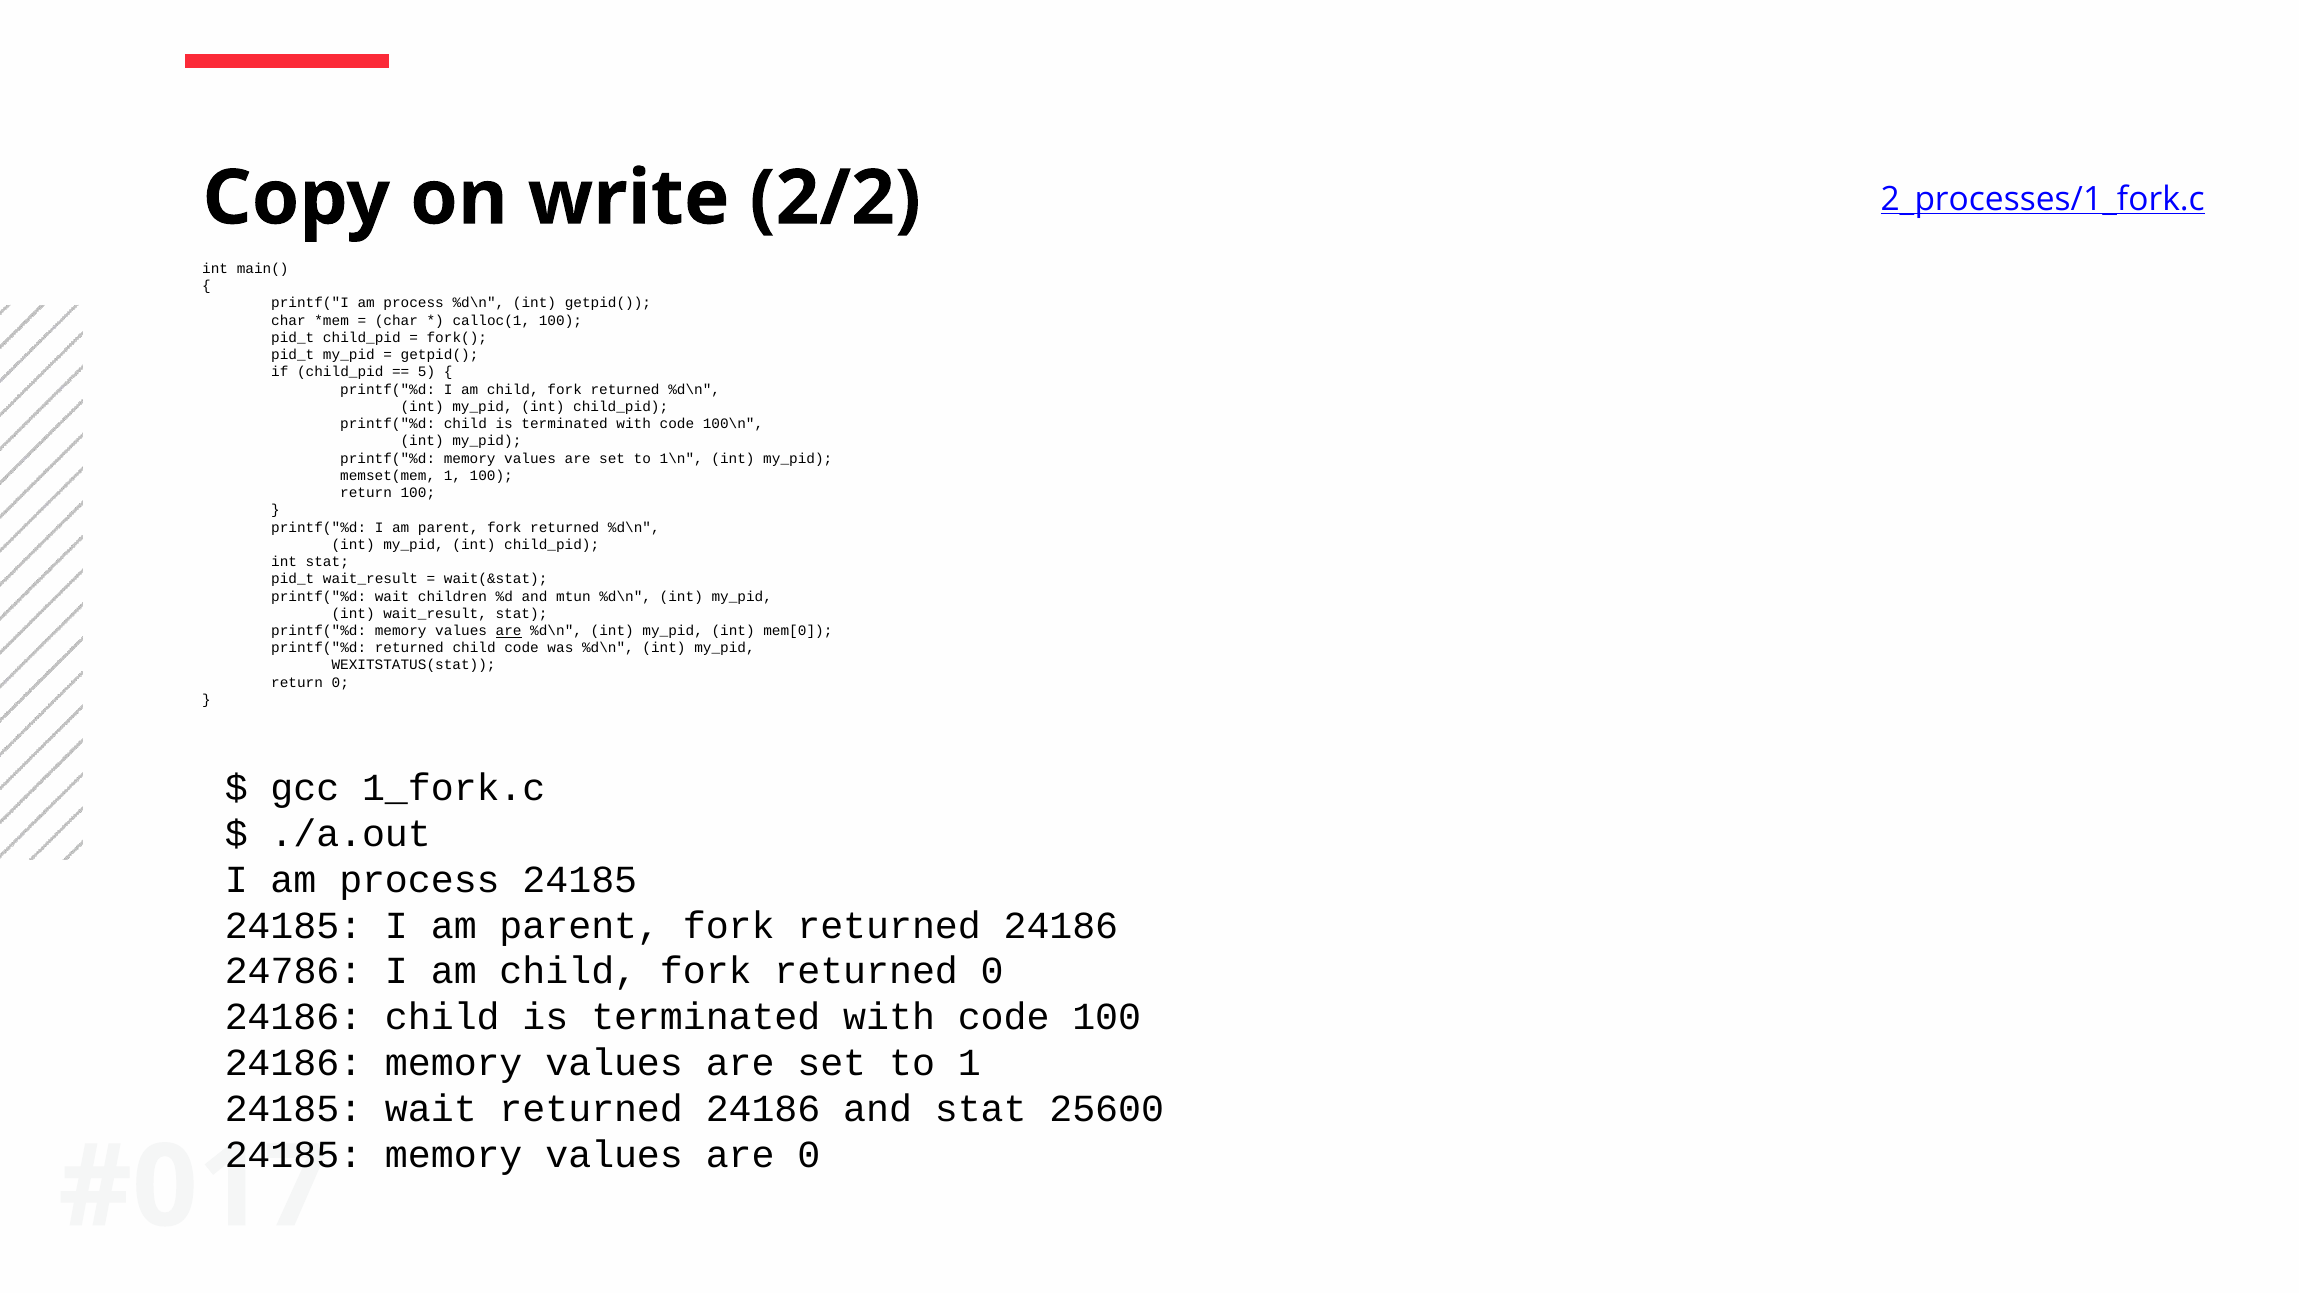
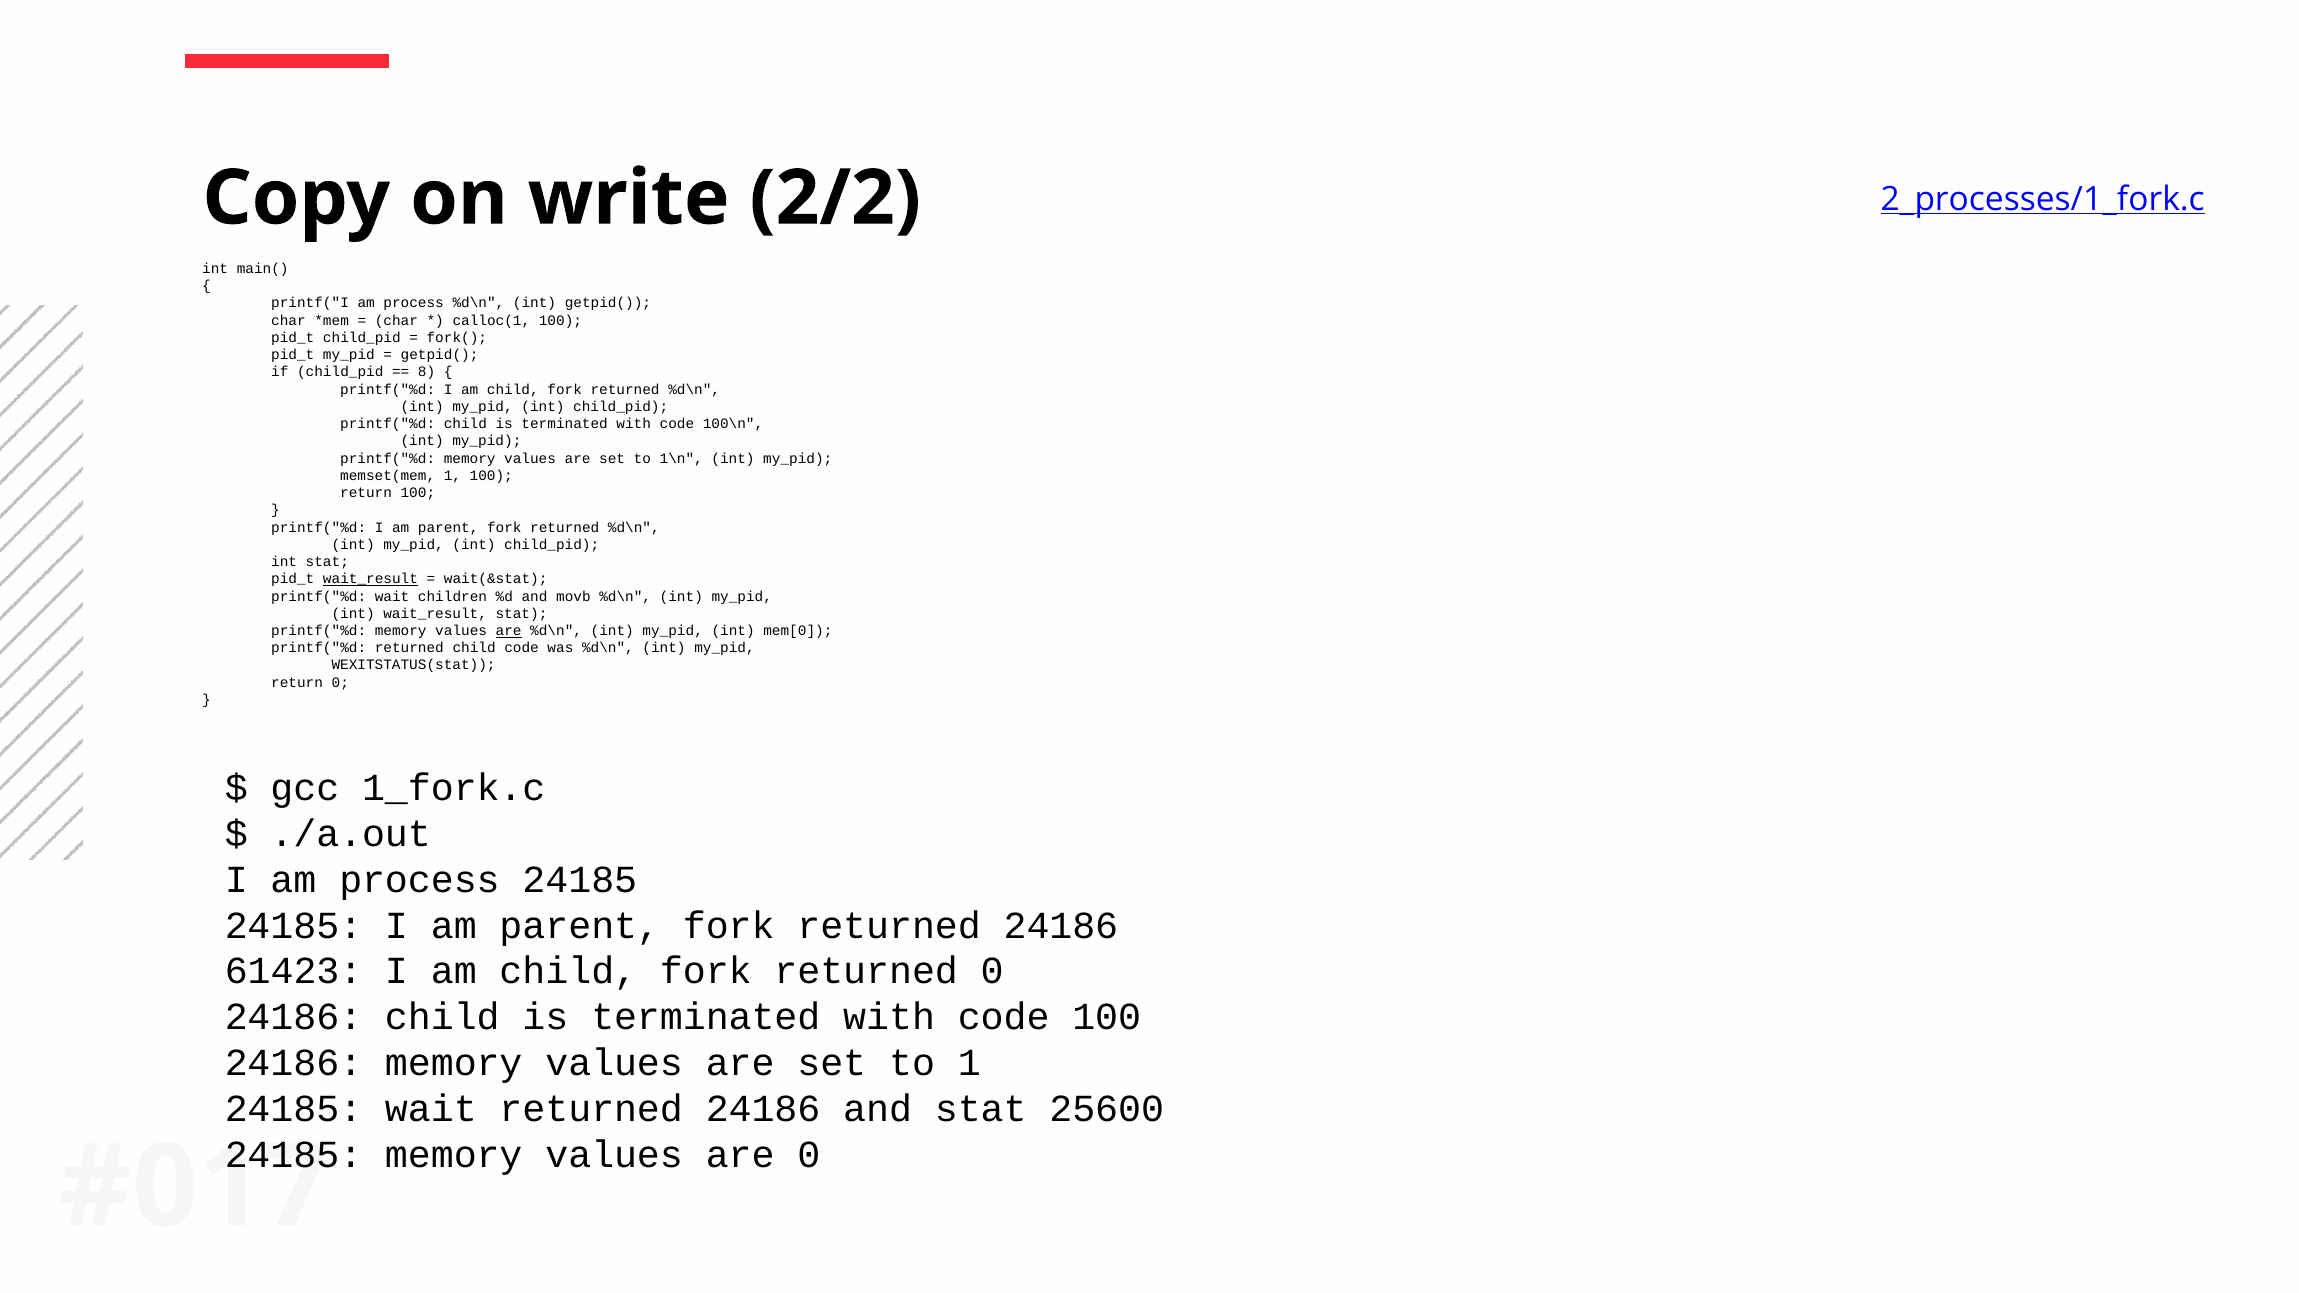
5: 5 -> 8
wait_result at (370, 579) underline: none -> present
mtun: mtun -> movb
24786: 24786 -> 61423
